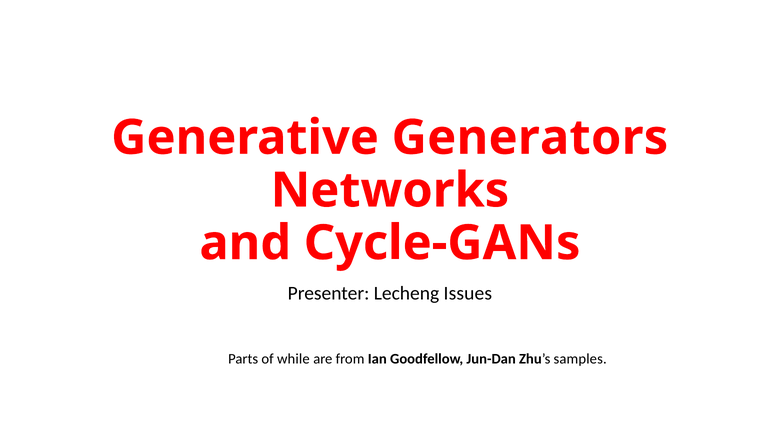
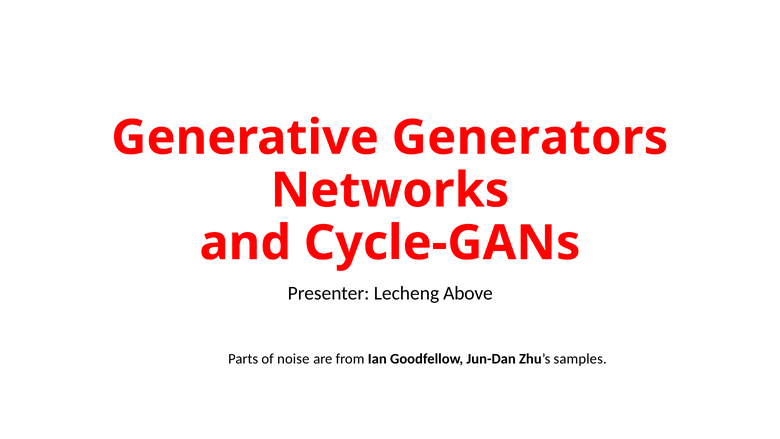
Issues: Issues -> Above
while: while -> noise
